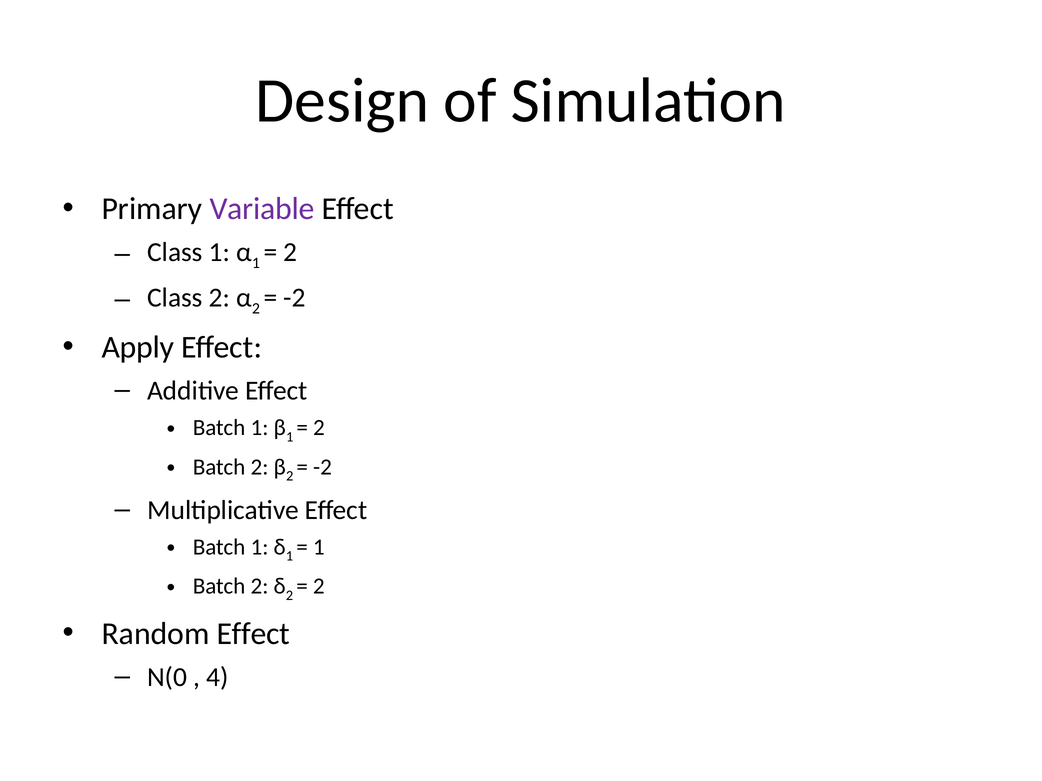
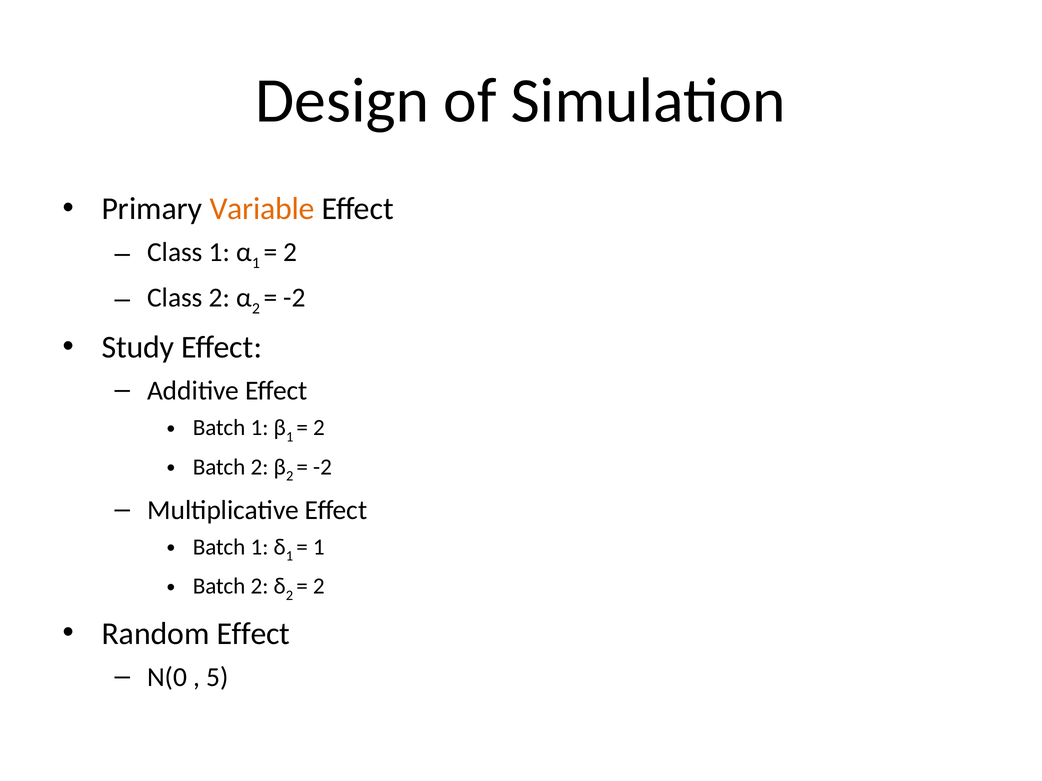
Variable colour: purple -> orange
Apply: Apply -> Study
4: 4 -> 5
